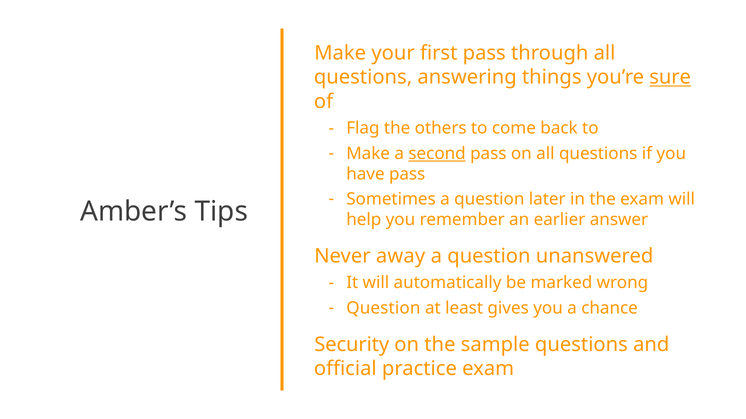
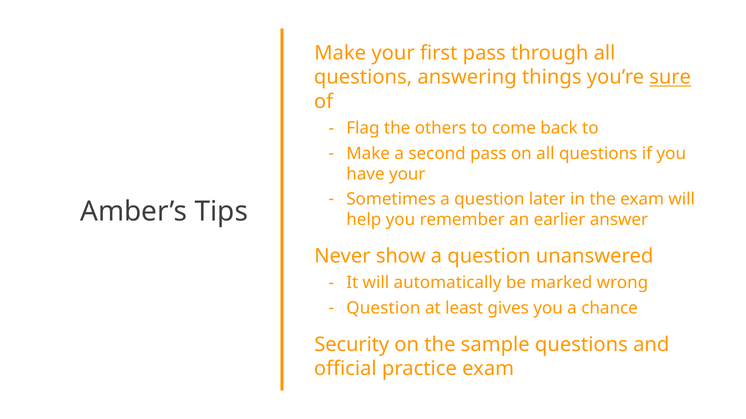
second underline: present -> none
have pass: pass -> your
away: away -> show
